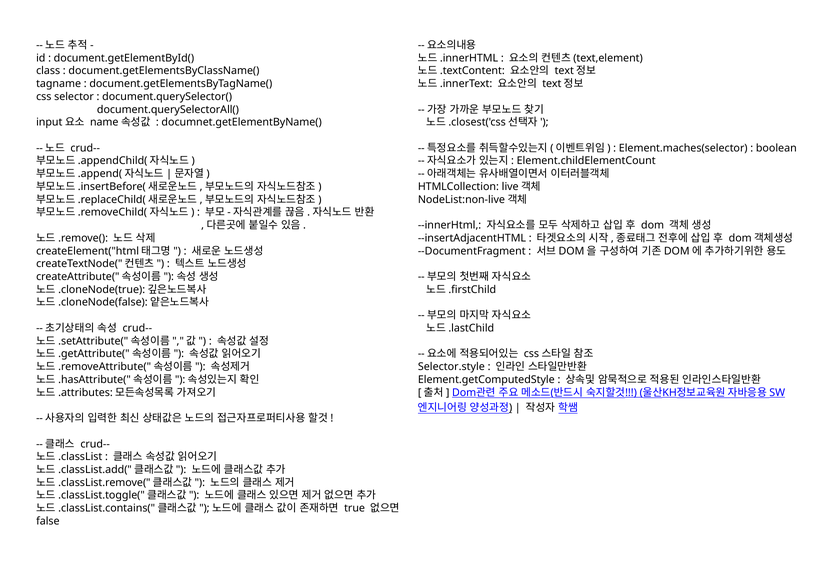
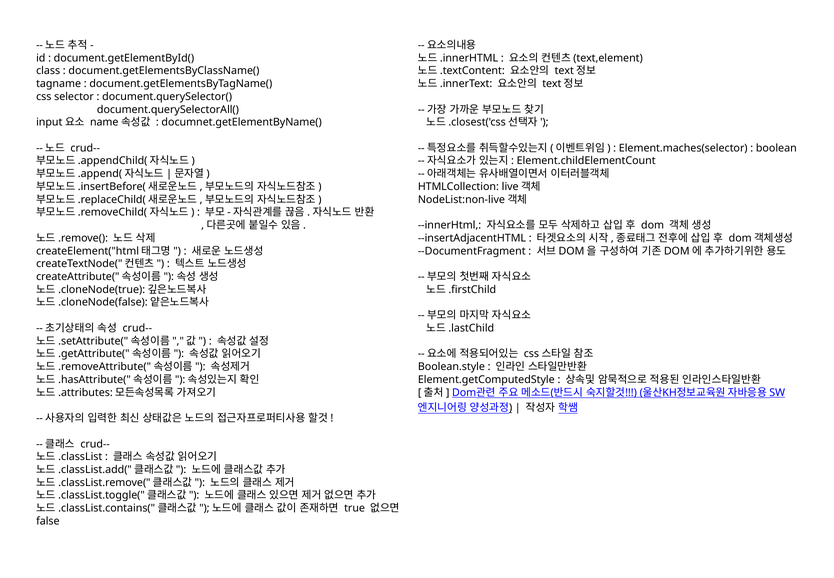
Selector.style: Selector.style -> Boolean.style
